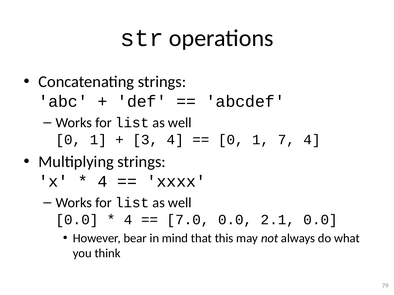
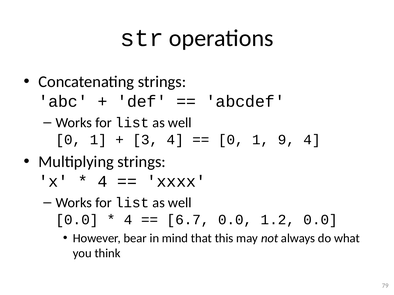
7: 7 -> 9
7.0: 7.0 -> 6.7
2.1: 2.1 -> 1.2
